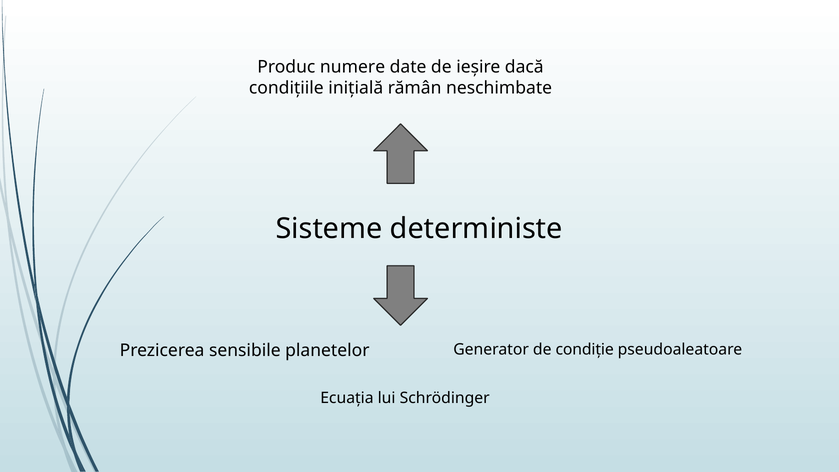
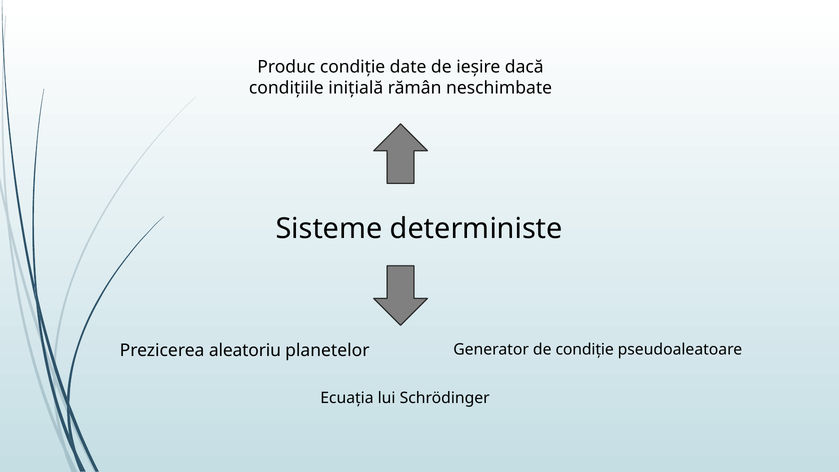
Produc numere: numere -> condiție
sensibile: sensibile -> aleatoriu
